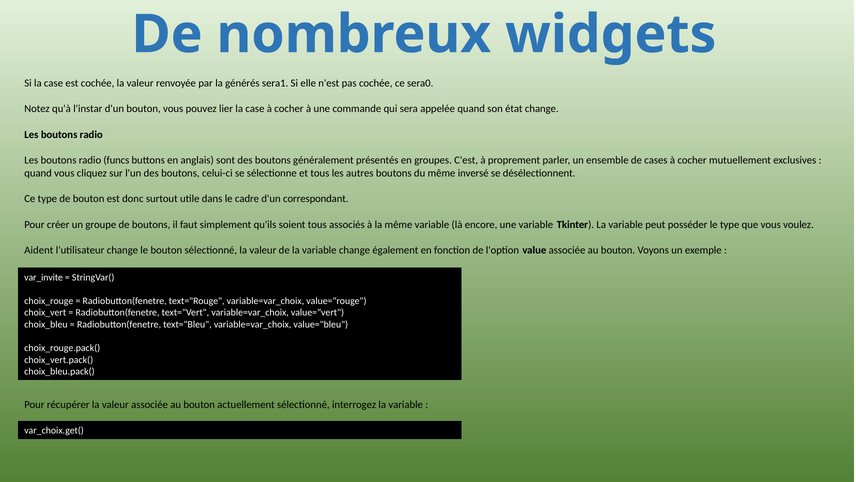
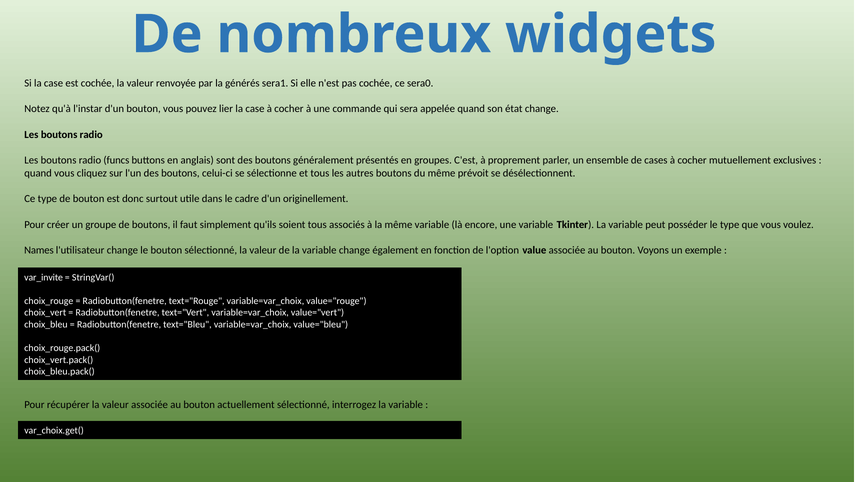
inversé: inversé -> prévoit
correspondant: correspondant -> originellement
Aident: Aident -> Names
